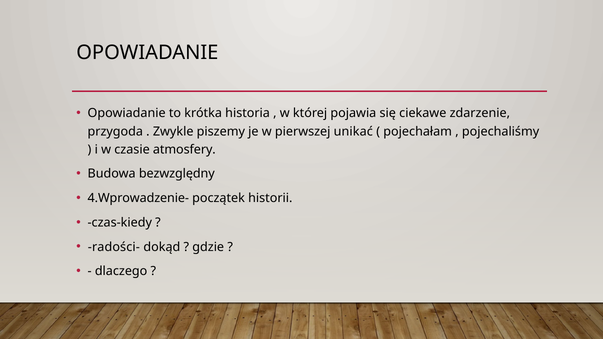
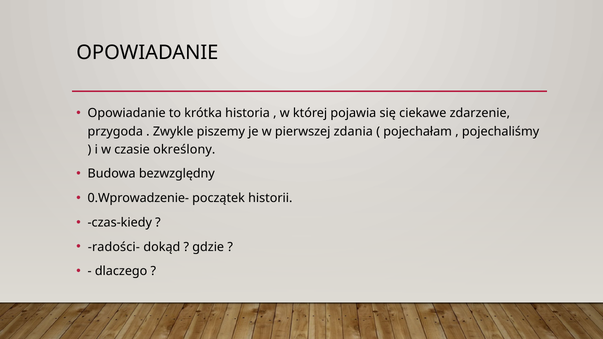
unikać: unikać -> zdania
atmosfery: atmosfery -> określony
4.Wprowadzenie-: 4.Wprowadzenie- -> 0.Wprowadzenie-
